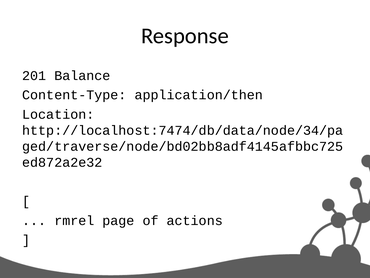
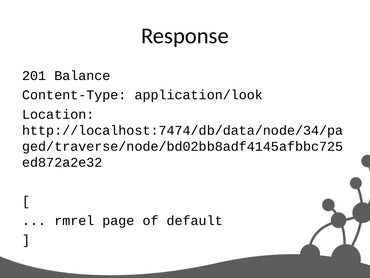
application/then: application/then -> application/look
actions: actions -> default
